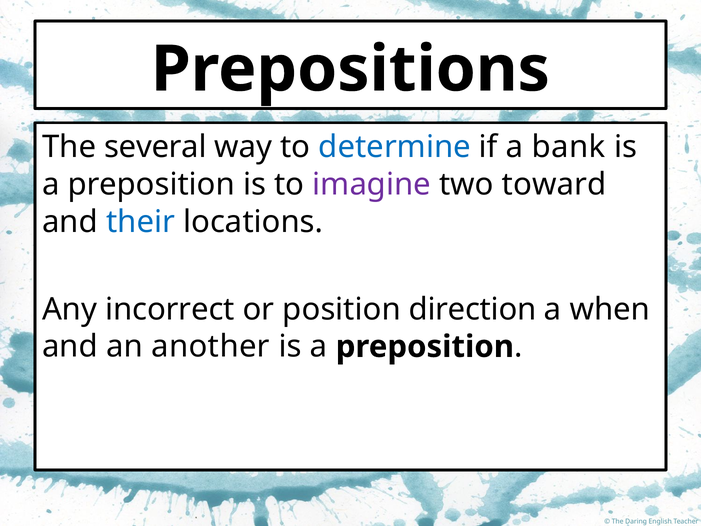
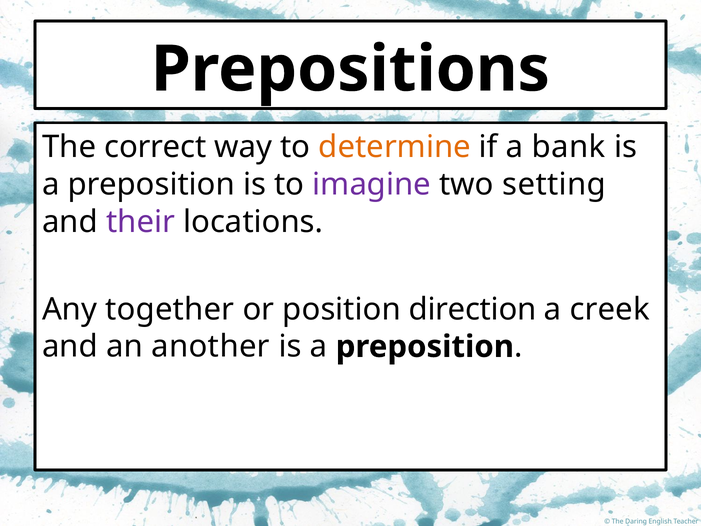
several: several -> correct
determine colour: blue -> orange
toward: toward -> setting
their colour: blue -> purple
incorrect: incorrect -> together
when: when -> creek
